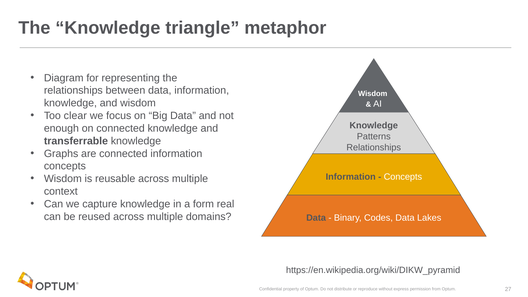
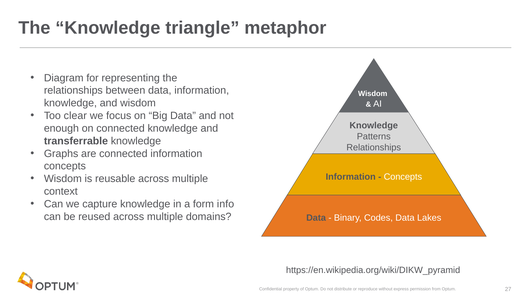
real: real -> info
